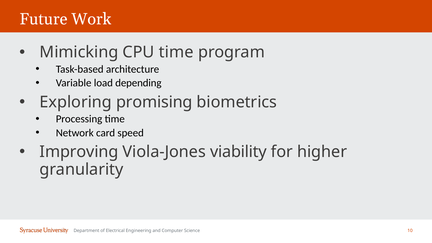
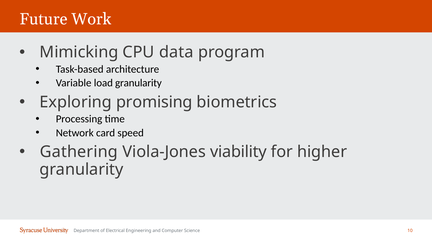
CPU time: time -> data
load depending: depending -> granularity
Improving: Improving -> Gathering
